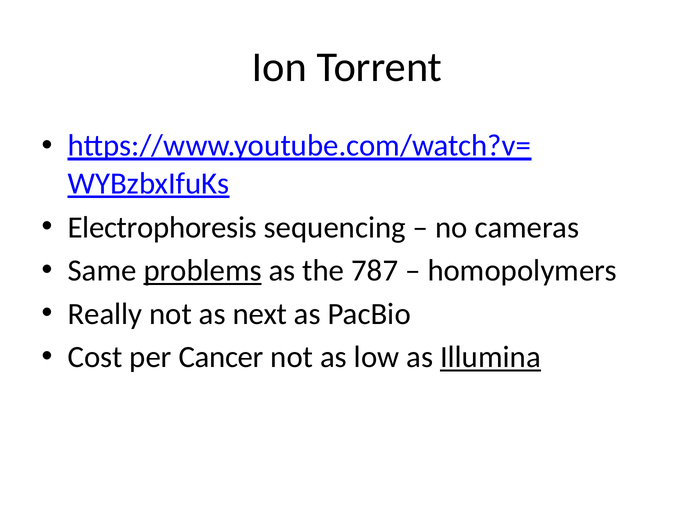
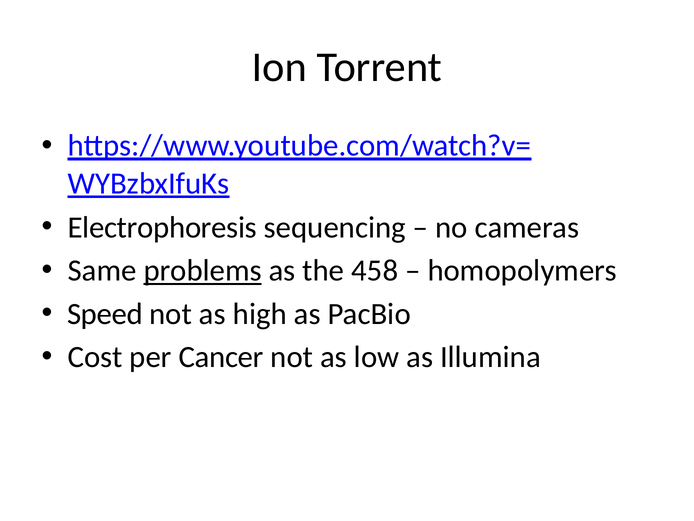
787: 787 -> 458
Really: Really -> Speed
next: next -> high
Illumina underline: present -> none
